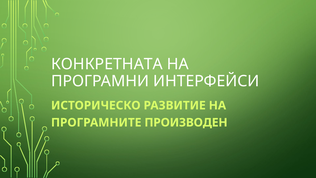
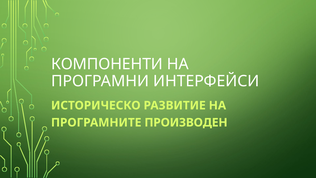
КОНКРЕТНАТА: КОНКРЕТНАТА -> КОМПОНЕНТИ
